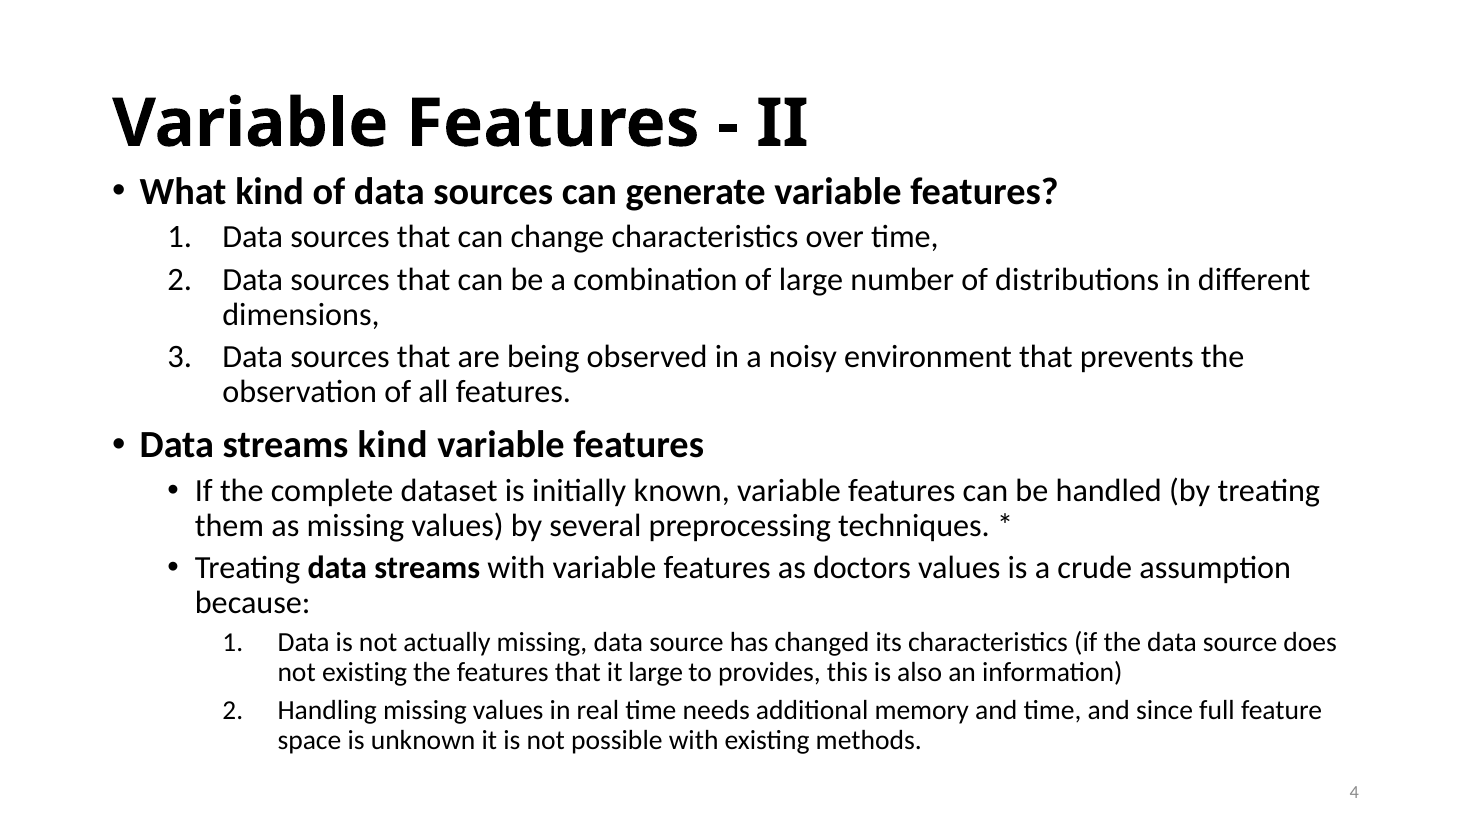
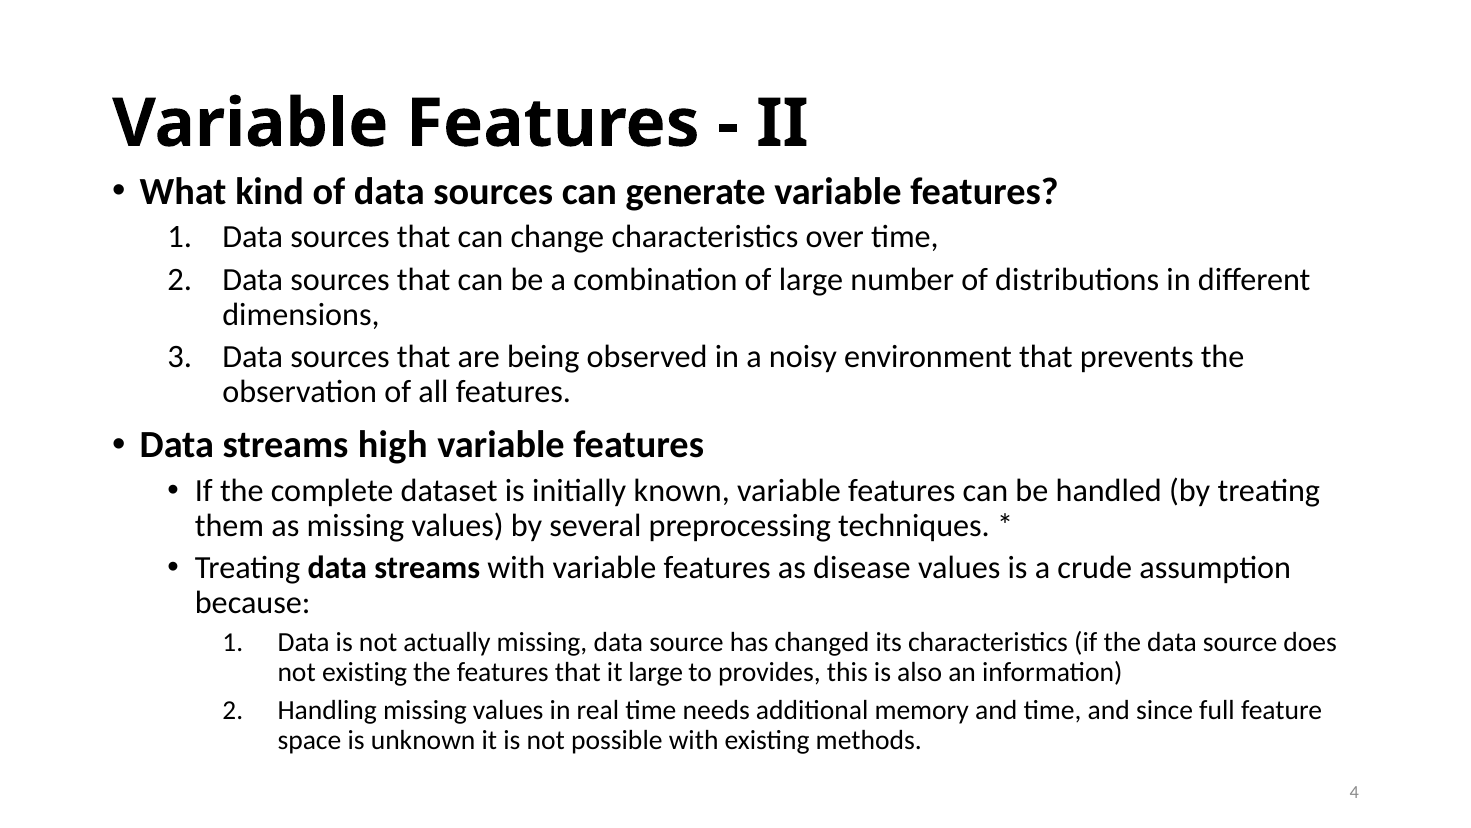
streams kind: kind -> high
doctors: doctors -> disease
